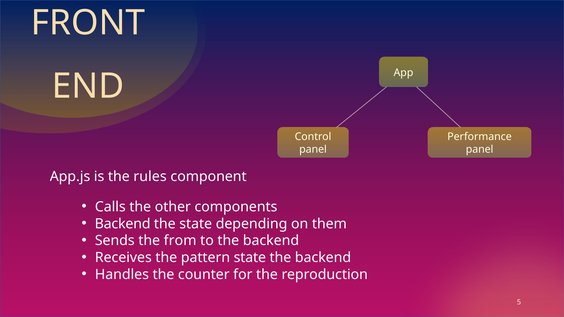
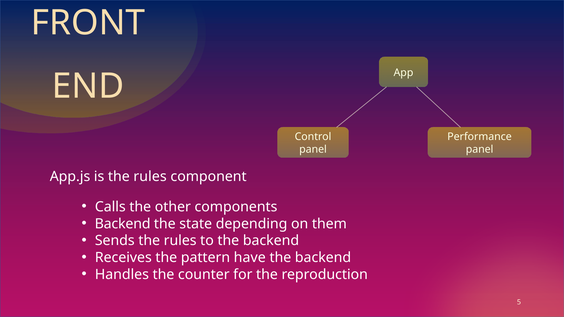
Sends the from: from -> rules
pattern state: state -> have
